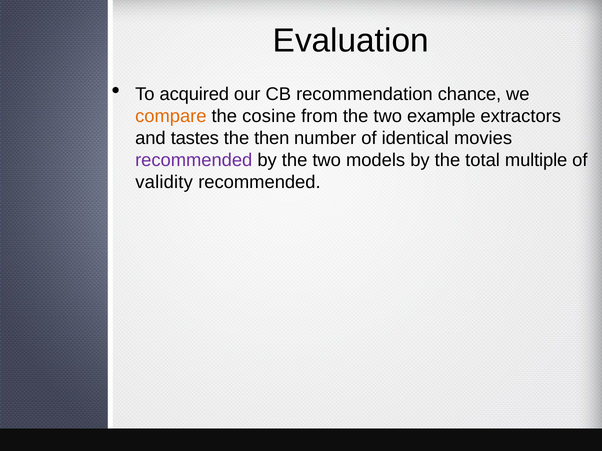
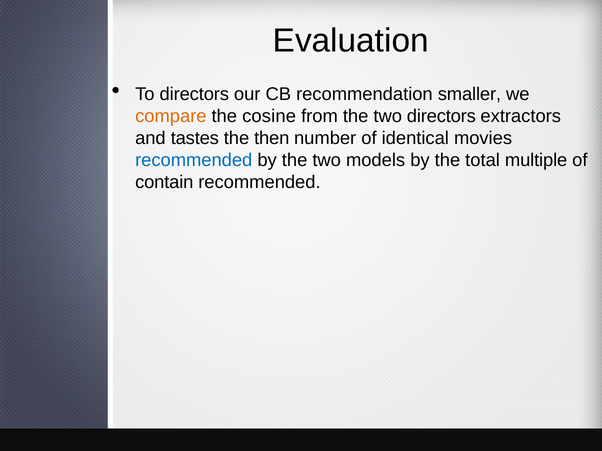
To acquired: acquired -> directors
chance: chance -> smaller
two example: example -> directors
recommended at (194, 160) colour: purple -> blue
validity: validity -> contain
